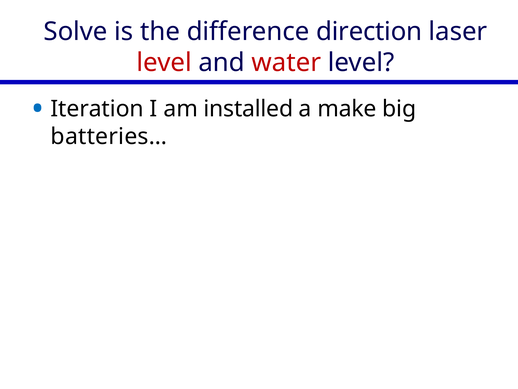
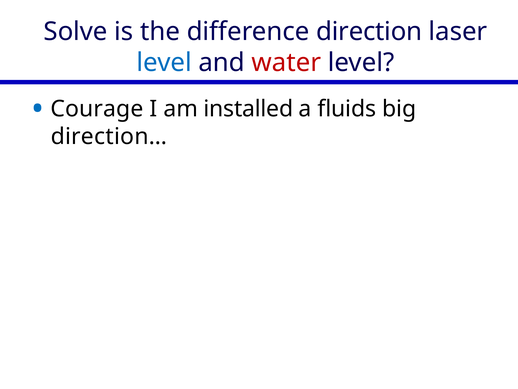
level at (164, 63) colour: red -> blue
Iteration: Iteration -> Courage
make: make -> fluids
batteries…: batteries… -> direction…
